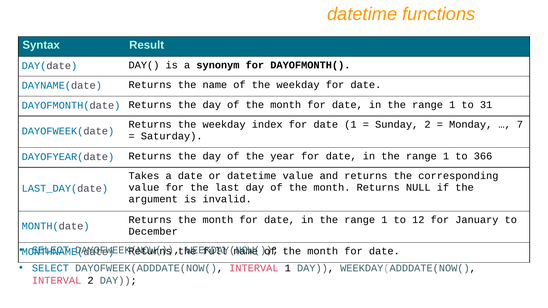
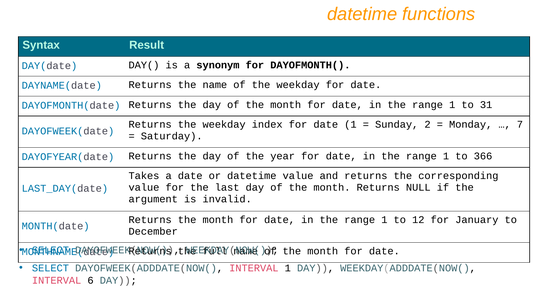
INTERVAL 2: 2 -> 6
